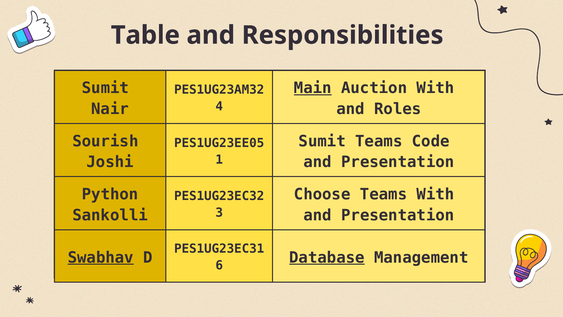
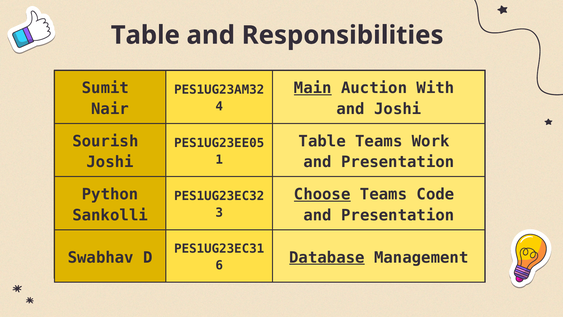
and Roles: Roles -> Joshi
Sumit at (322, 141): Sumit -> Table
Code: Code -> Work
Choose underline: none -> present
Teams With: With -> Code
Swabhav underline: present -> none
